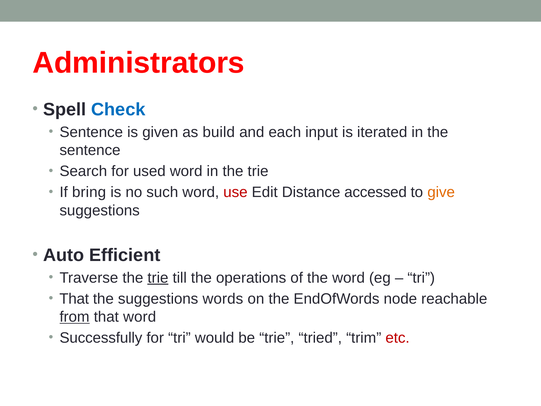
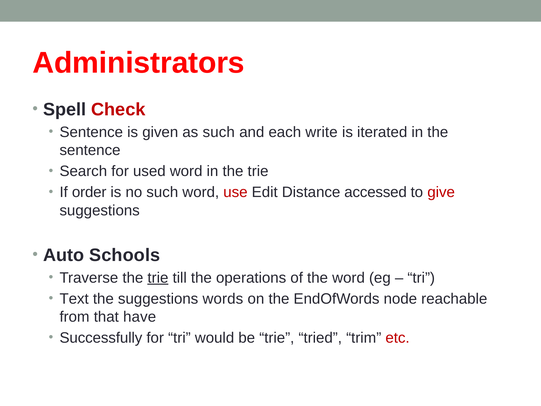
Check colour: blue -> red
as build: build -> such
input: input -> write
bring: bring -> order
give colour: orange -> red
Efficient: Efficient -> Schools
That at (74, 299): That -> Text
from underline: present -> none
that word: word -> have
